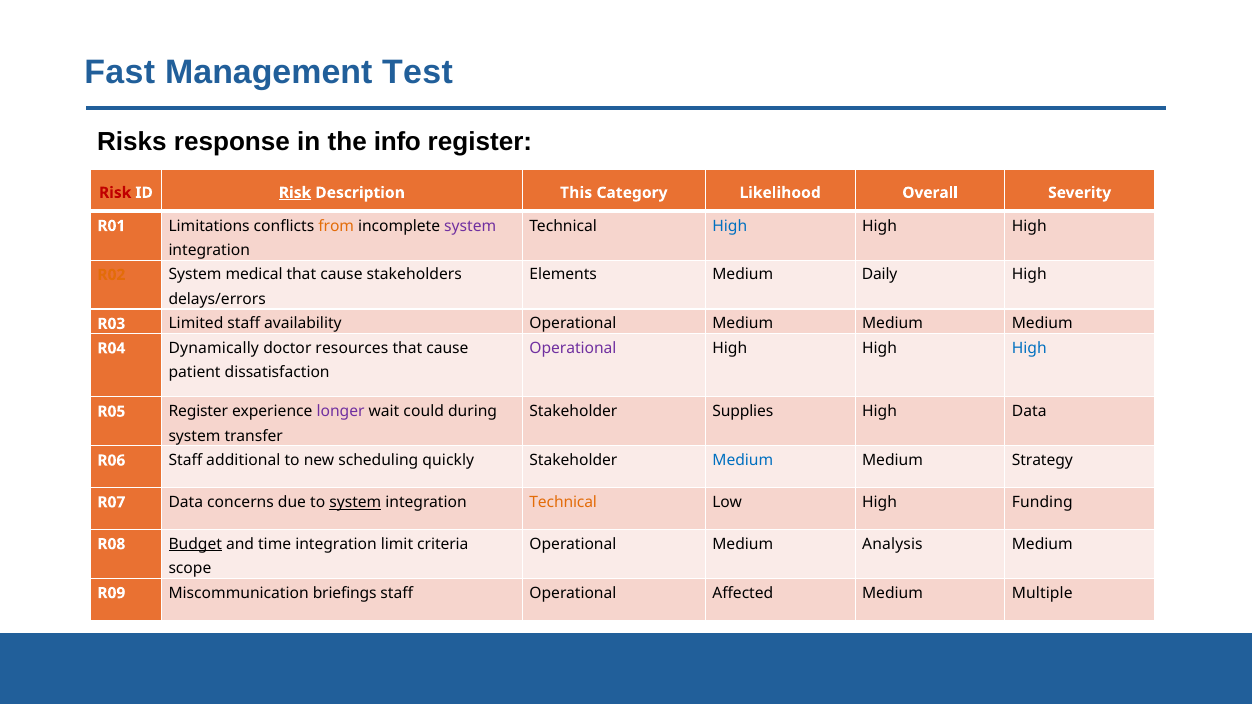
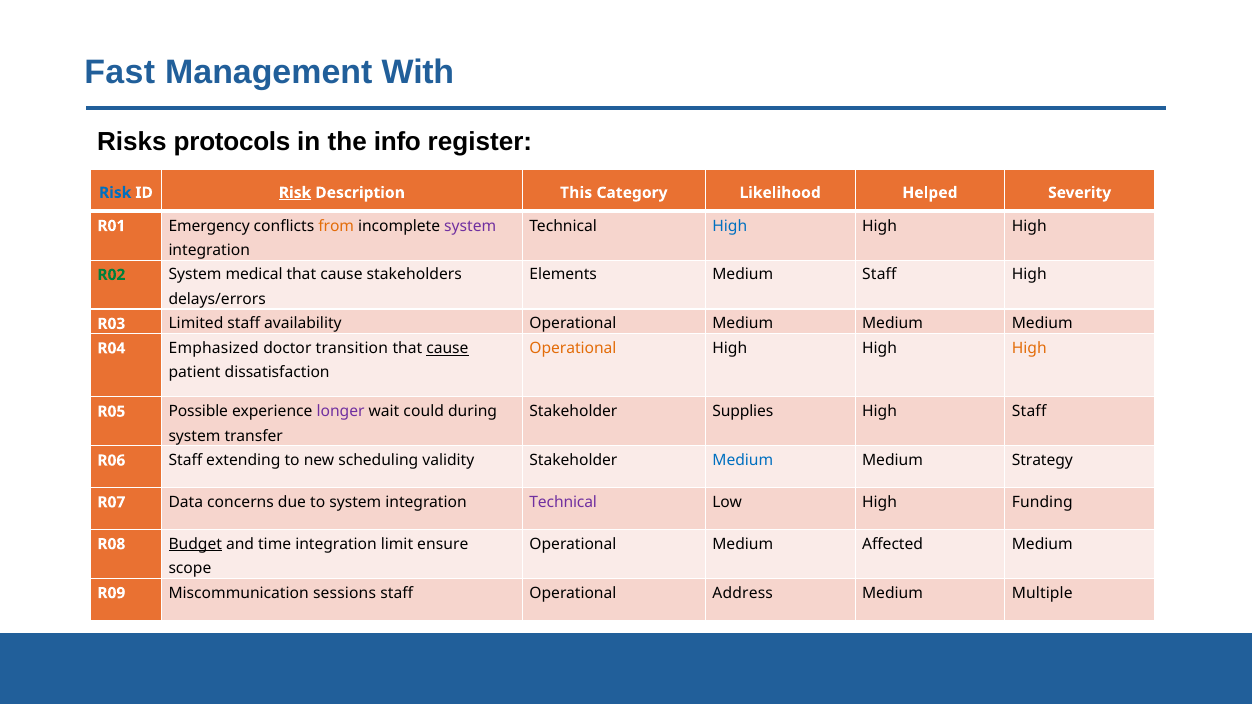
Test: Test -> With
response: response -> protocols
Risk at (115, 193) colour: red -> blue
Overall: Overall -> Helped
Limitations: Limitations -> Emergency
Medium Daily: Daily -> Staff
R02 colour: orange -> green
Operational at (573, 348) colour: purple -> orange
High at (1029, 348) colour: blue -> orange
Dynamically: Dynamically -> Emphasized
resources: resources -> transition
cause at (447, 348) underline: none -> present
High Data: Data -> Staff
R05 Register: Register -> Possible
additional: additional -> extending
quickly: quickly -> validity
system at (355, 502) underline: present -> none
Technical at (563, 502) colour: orange -> purple
Analysis: Analysis -> Affected
criteria: criteria -> ensure
briefings: briefings -> sessions
Affected: Affected -> Address
